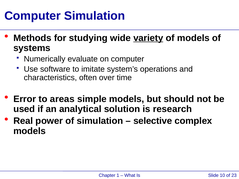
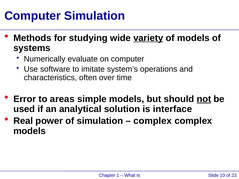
not underline: none -> present
research: research -> interface
selective at (153, 121): selective -> complex
